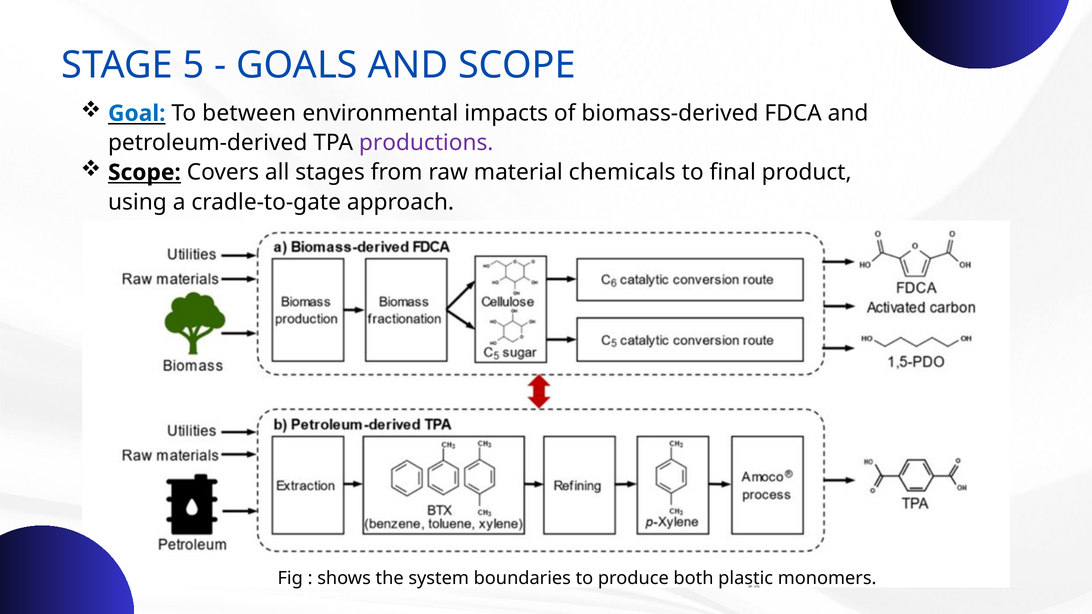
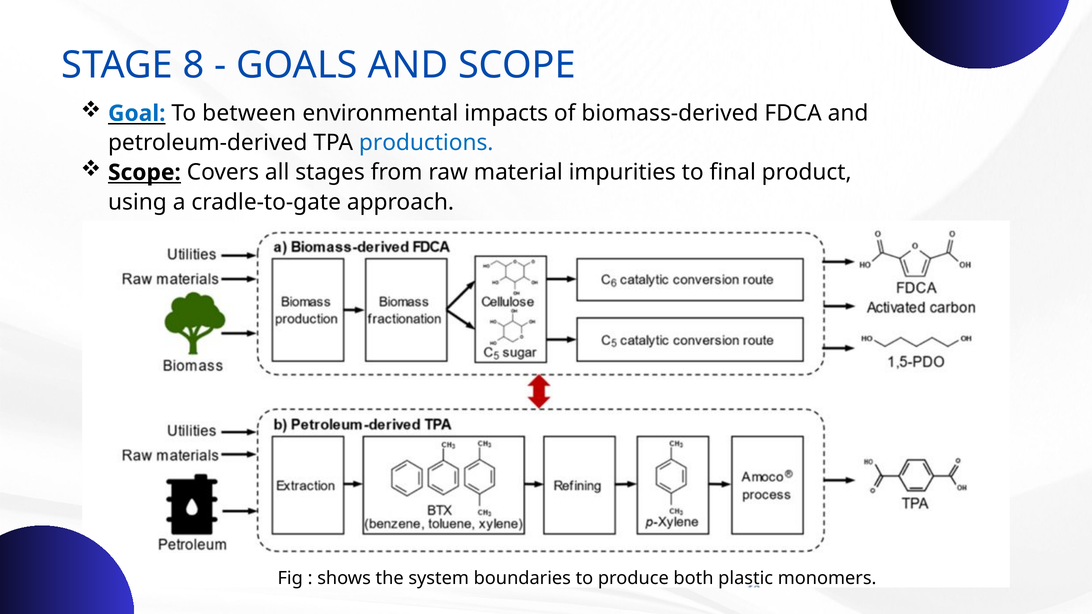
5: 5 -> 8
productions colour: purple -> blue
chemicals: chemicals -> impurities
